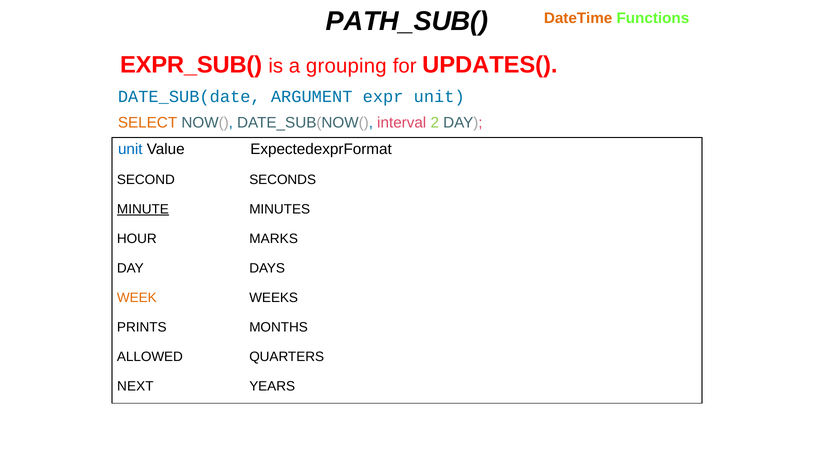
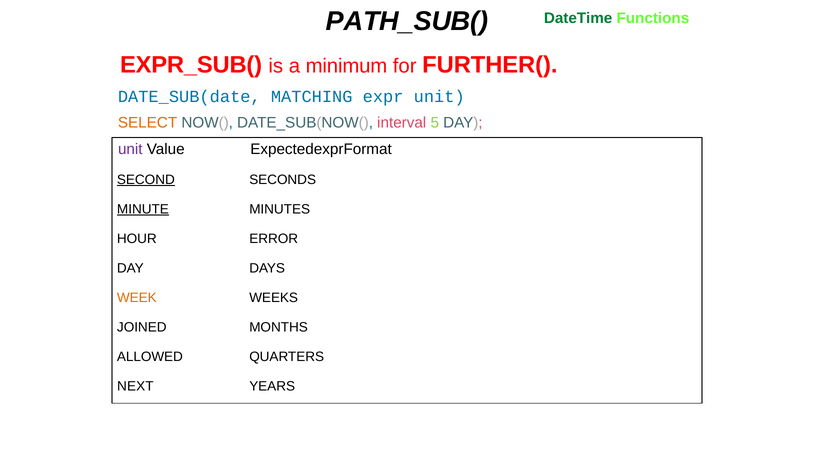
DateTime colour: orange -> green
grouping: grouping -> minimum
UPDATES(: UPDATES( -> FURTHER(
ARGUMENT: ARGUMENT -> MATCHING
2: 2 -> 5
unit at (130, 149) colour: blue -> purple
SECOND underline: none -> present
MARKS: MARKS -> ERROR
PRINTS: PRINTS -> JOINED
